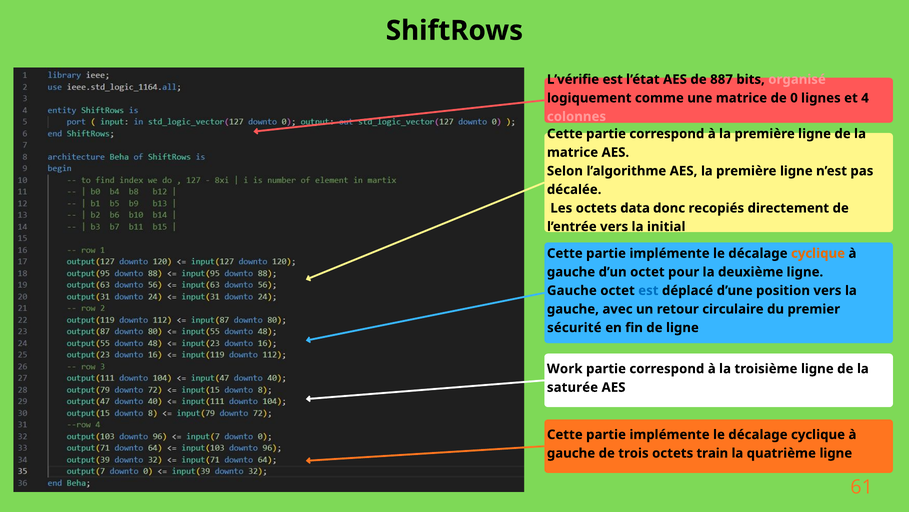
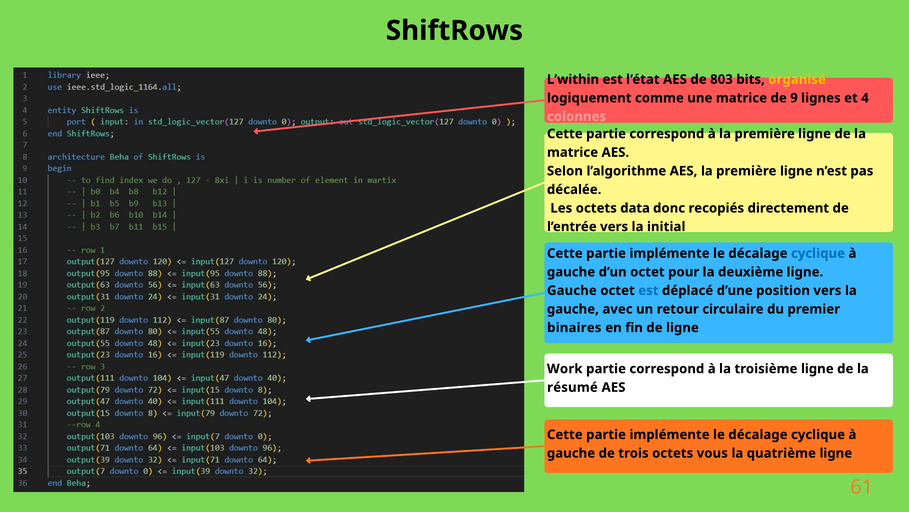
L’vérifie: L’vérifie -> L’within
887: 887 -> 803
organisé colour: pink -> yellow
0: 0 -> 9
cyclique at (818, 253) colour: orange -> blue
sécurité: sécurité -> binaires
saturée: saturée -> résumé
train: train -> vous
